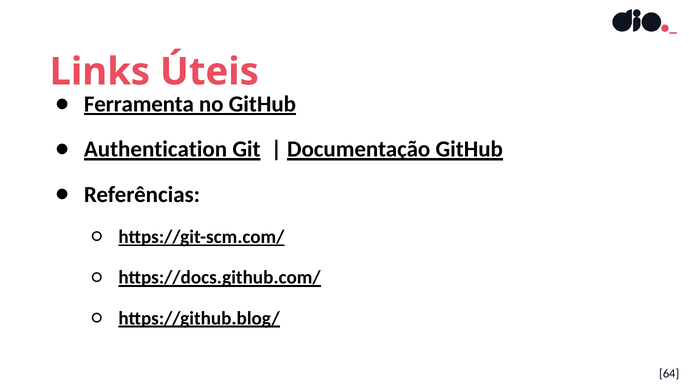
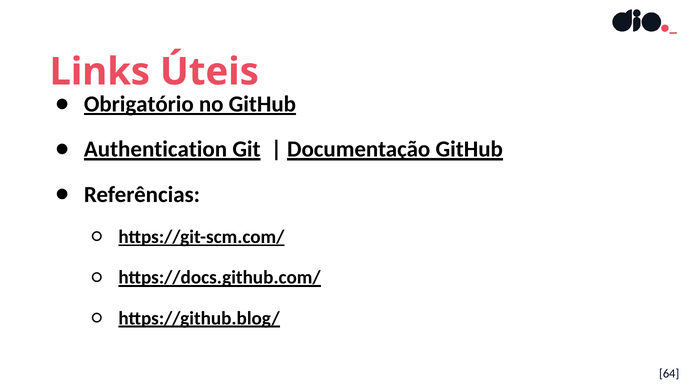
Ferramenta: Ferramenta -> Obrigatório
